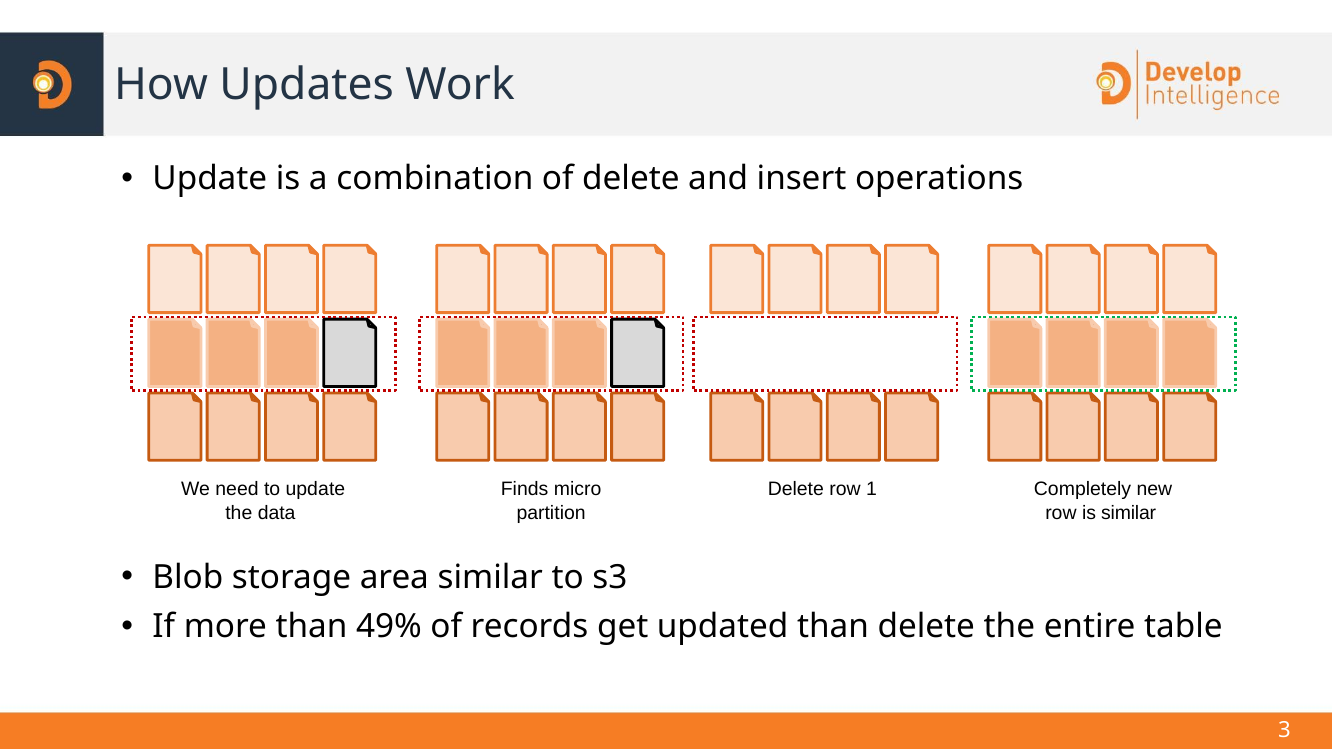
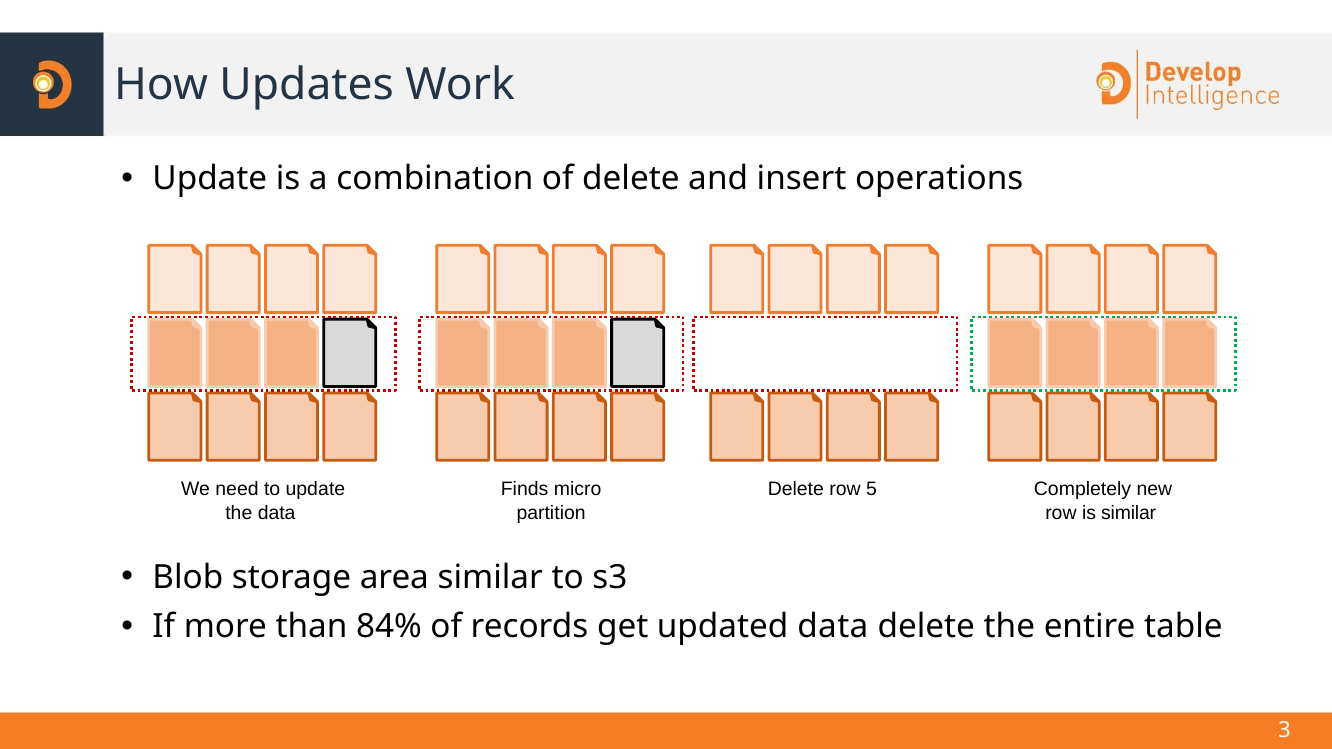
1: 1 -> 5
49%: 49% -> 84%
updated than: than -> data
